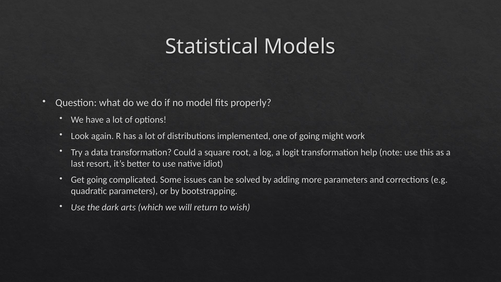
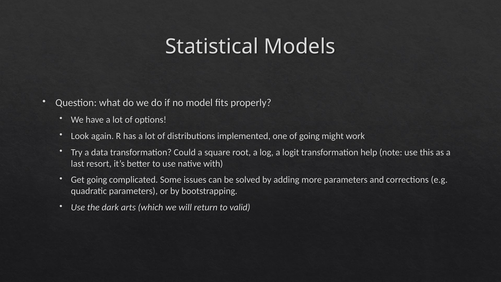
idiot: idiot -> with
wish: wish -> valid
